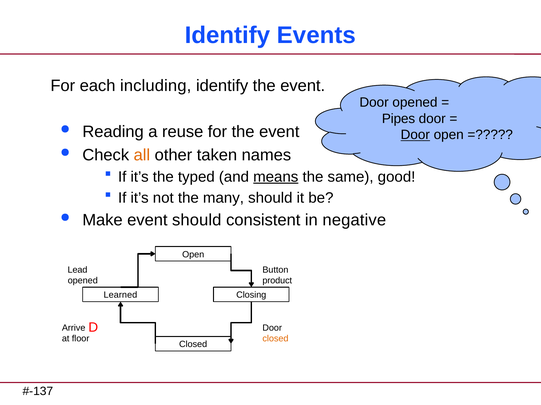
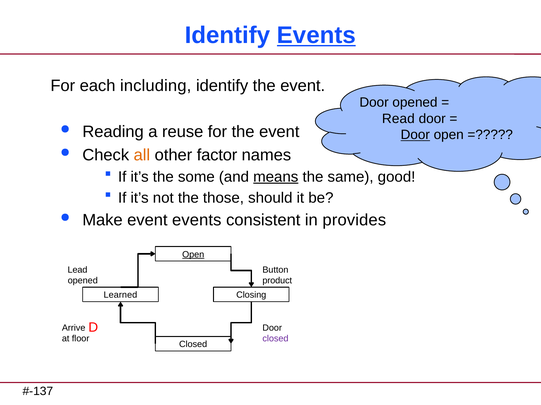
Events at (316, 35) underline: none -> present
Pipes: Pipes -> Read
taken: taken -> factor
typed: typed -> some
many: many -> those
event should: should -> events
negative: negative -> provides
Open at (193, 255) underline: none -> present
closed at (275, 339) colour: orange -> purple
